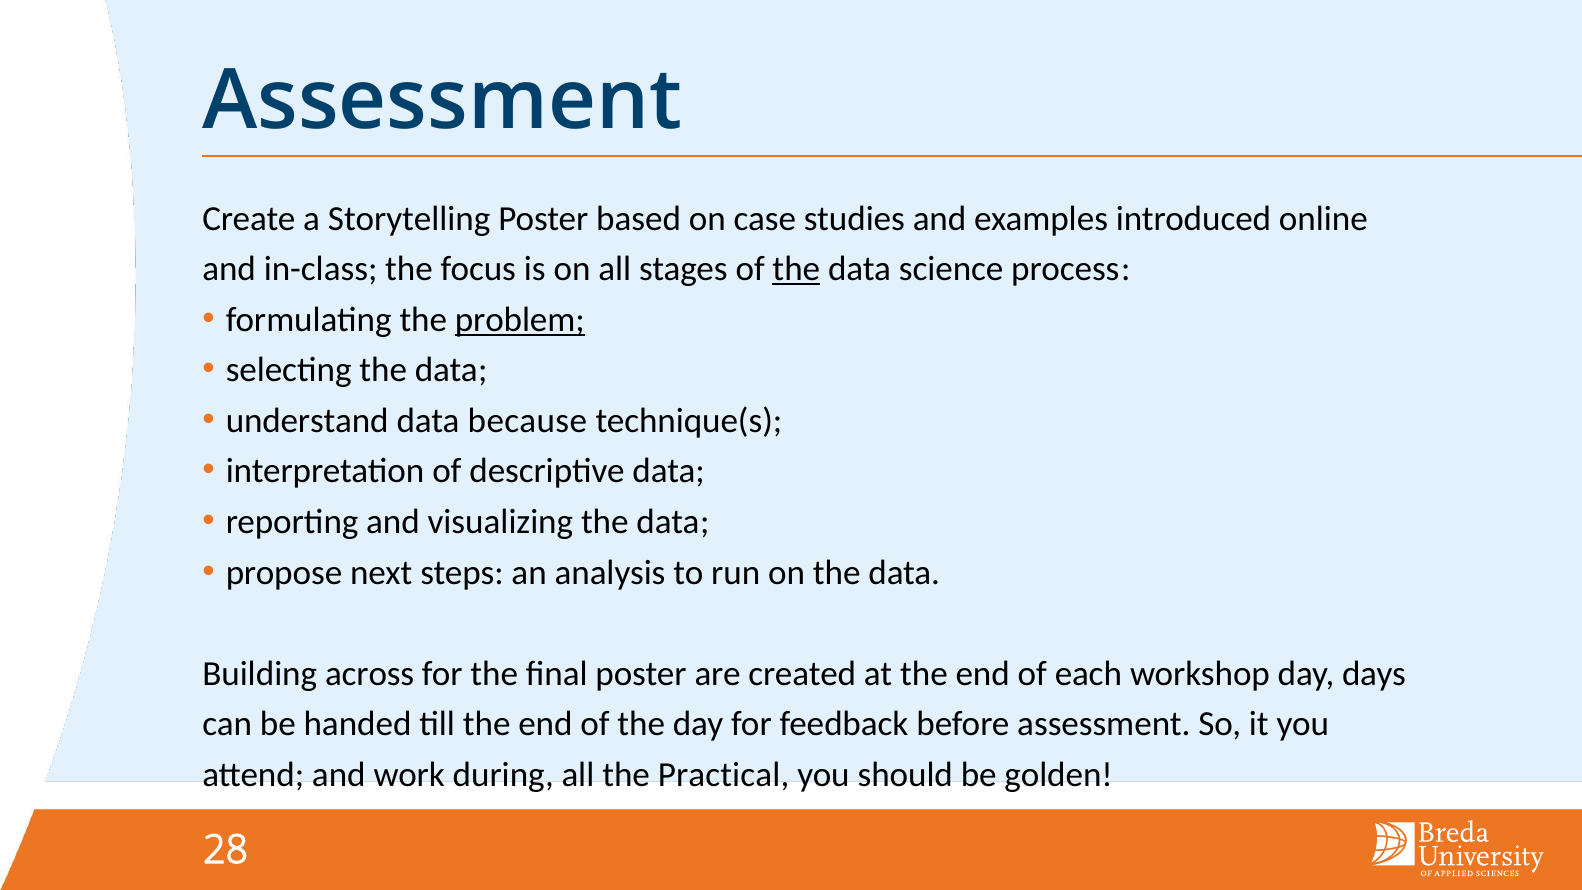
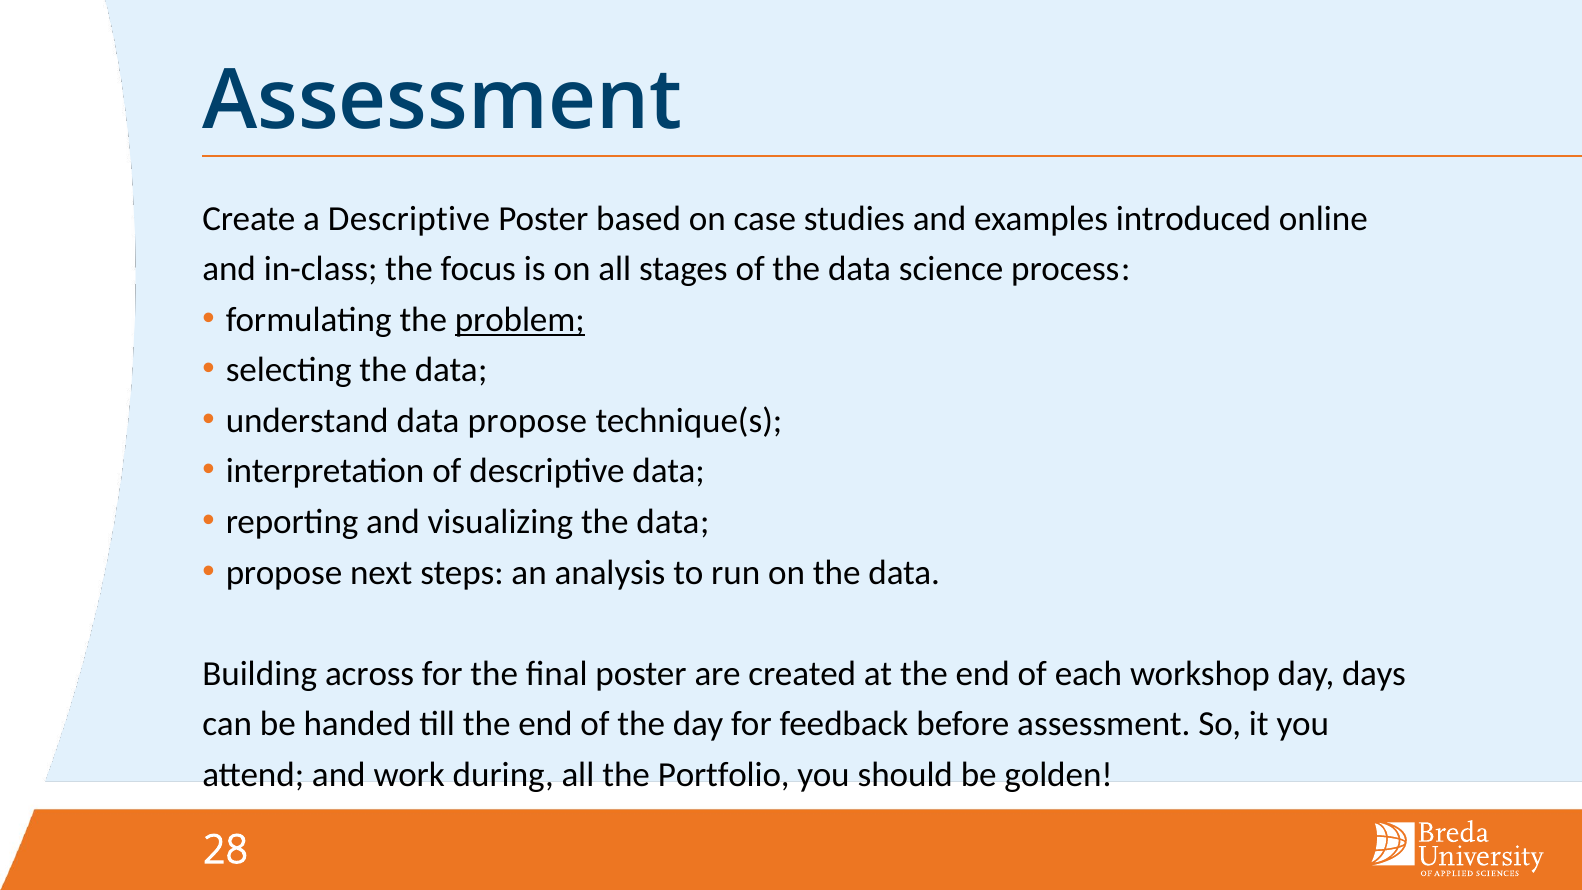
a Storytelling: Storytelling -> Descriptive
the at (796, 269) underline: present -> none
data because: because -> propose
Practical: Practical -> Portfolio
